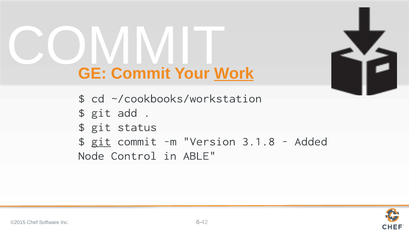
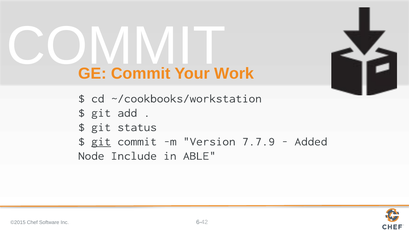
Work underline: present -> none
3.1.8: 3.1.8 -> 7.7.9
Control: Control -> Include
